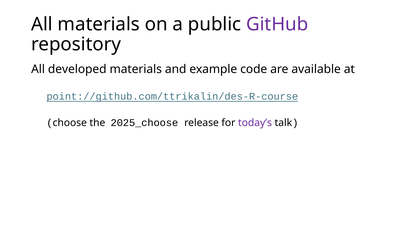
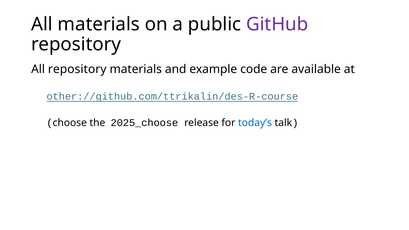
All developed: developed -> repository
point://github.com/ttrikalin/des-R-course: point://github.com/ttrikalin/des-R-course -> other://github.com/ttrikalin/des-R-course
today’s colour: purple -> blue
